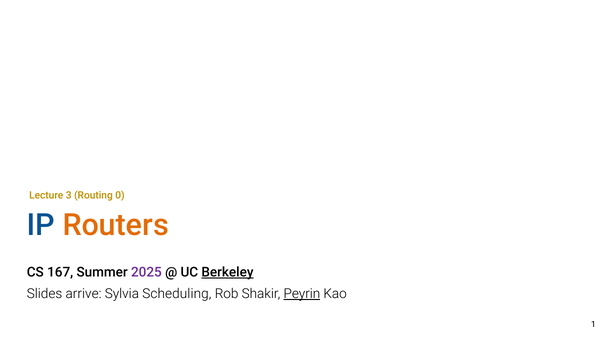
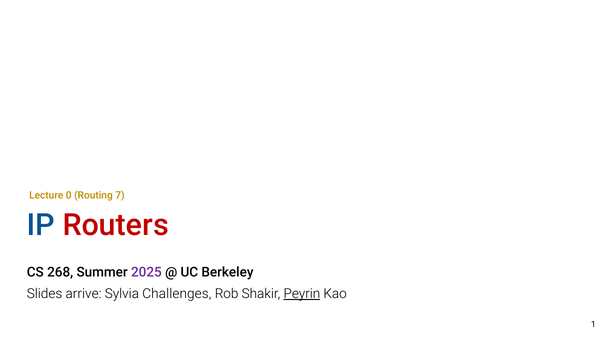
3: 3 -> 0
0: 0 -> 7
Routers colour: orange -> red
167: 167 -> 268
Berkeley underline: present -> none
Scheduling: Scheduling -> Challenges
